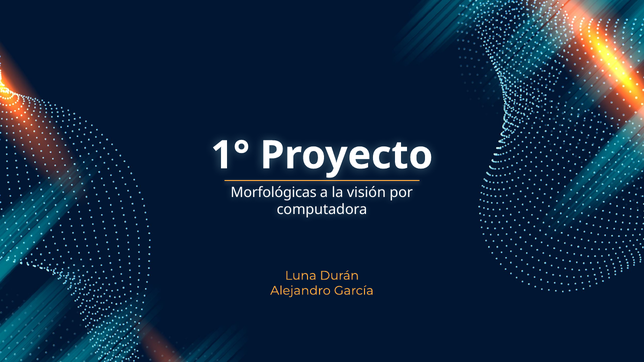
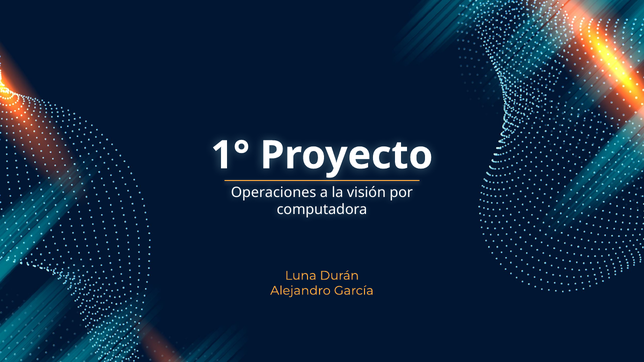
Morfológicas: Morfológicas -> Operaciones
